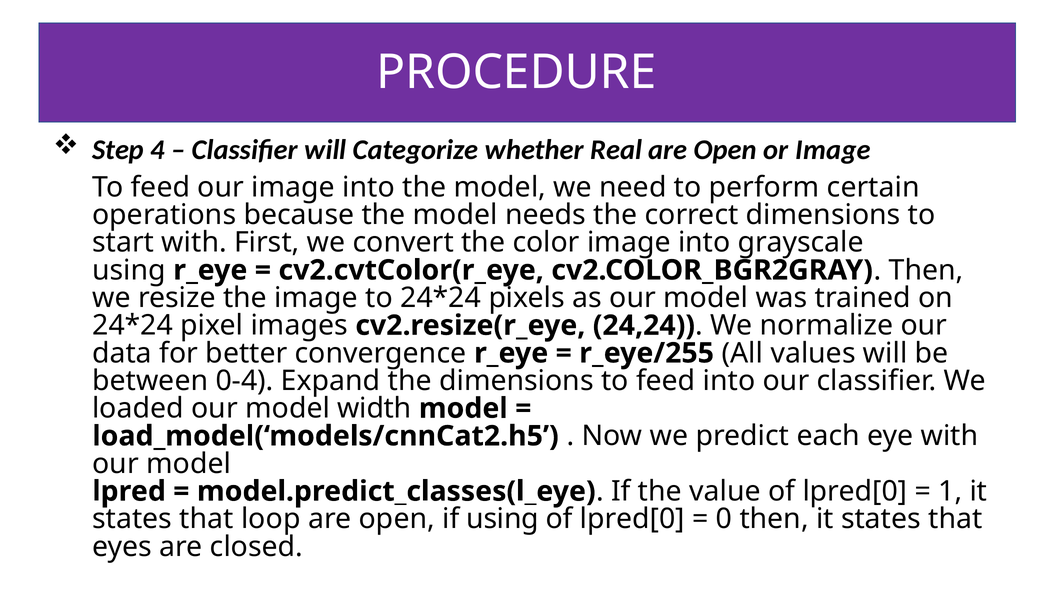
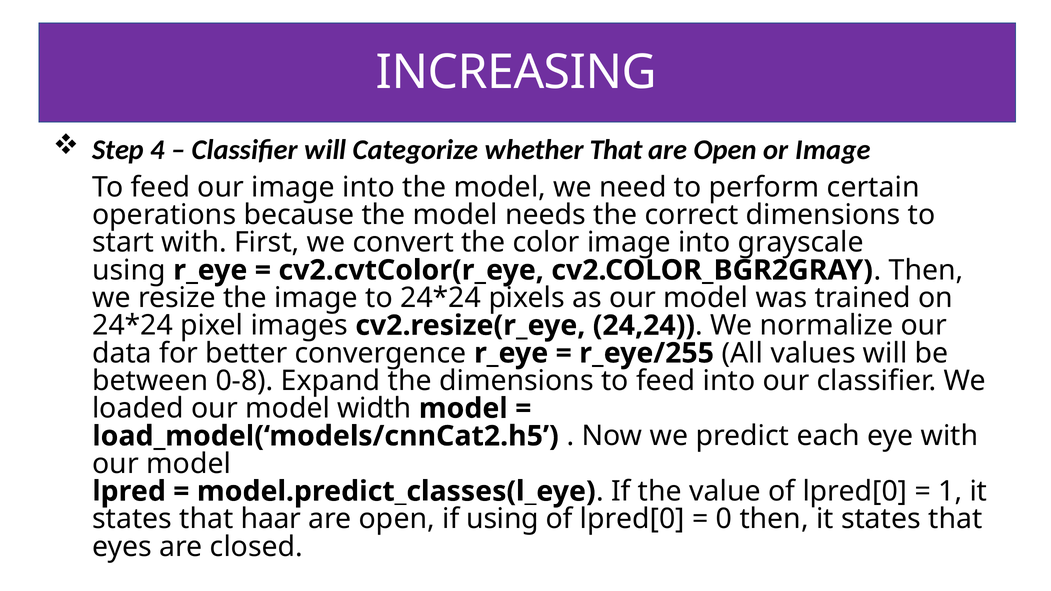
PROCEDURE: PROCEDURE -> INCREASING
whether Real: Real -> That
0-4: 0-4 -> 0-8
loop: loop -> haar
